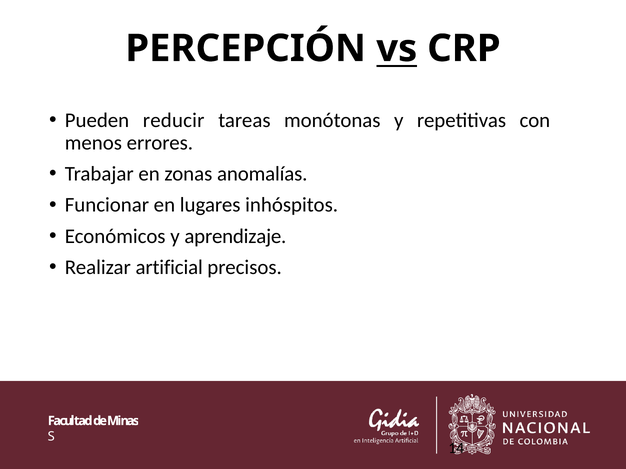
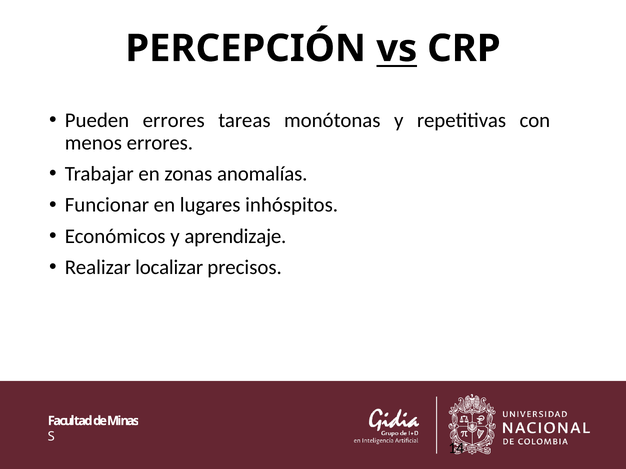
Pueden reducir: reducir -> errores
artificial: artificial -> localizar
